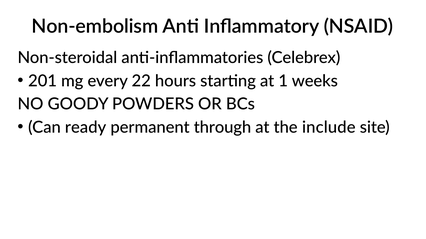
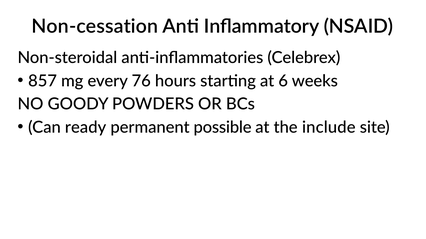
Non-embolism: Non-embolism -> Non-cessation
201: 201 -> 857
22: 22 -> 76
1: 1 -> 6
through: through -> possible
